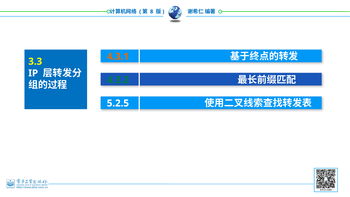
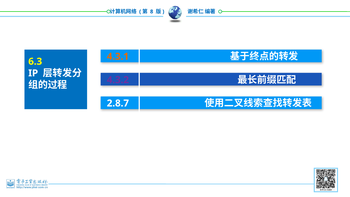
3.3: 3.3 -> 6.3
4.3.2 colour: green -> purple
5.2.5: 5.2.5 -> 2.8.7
